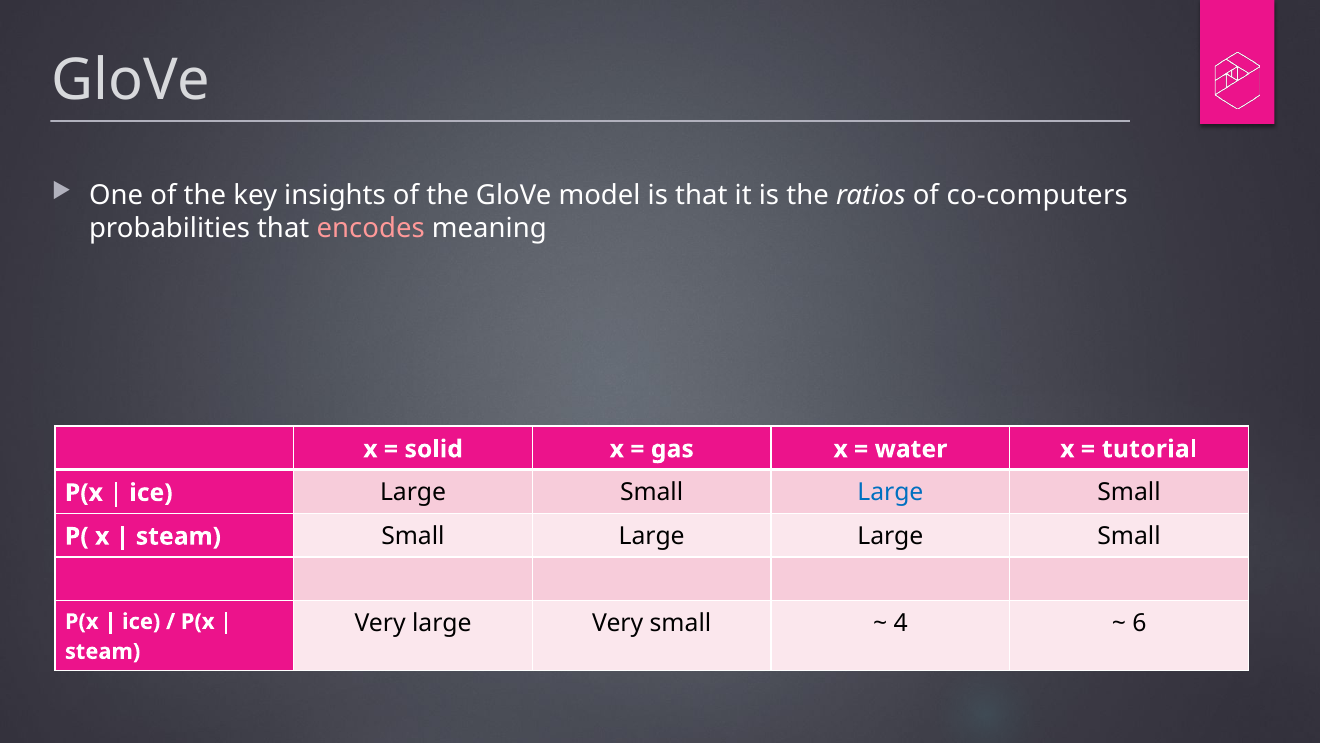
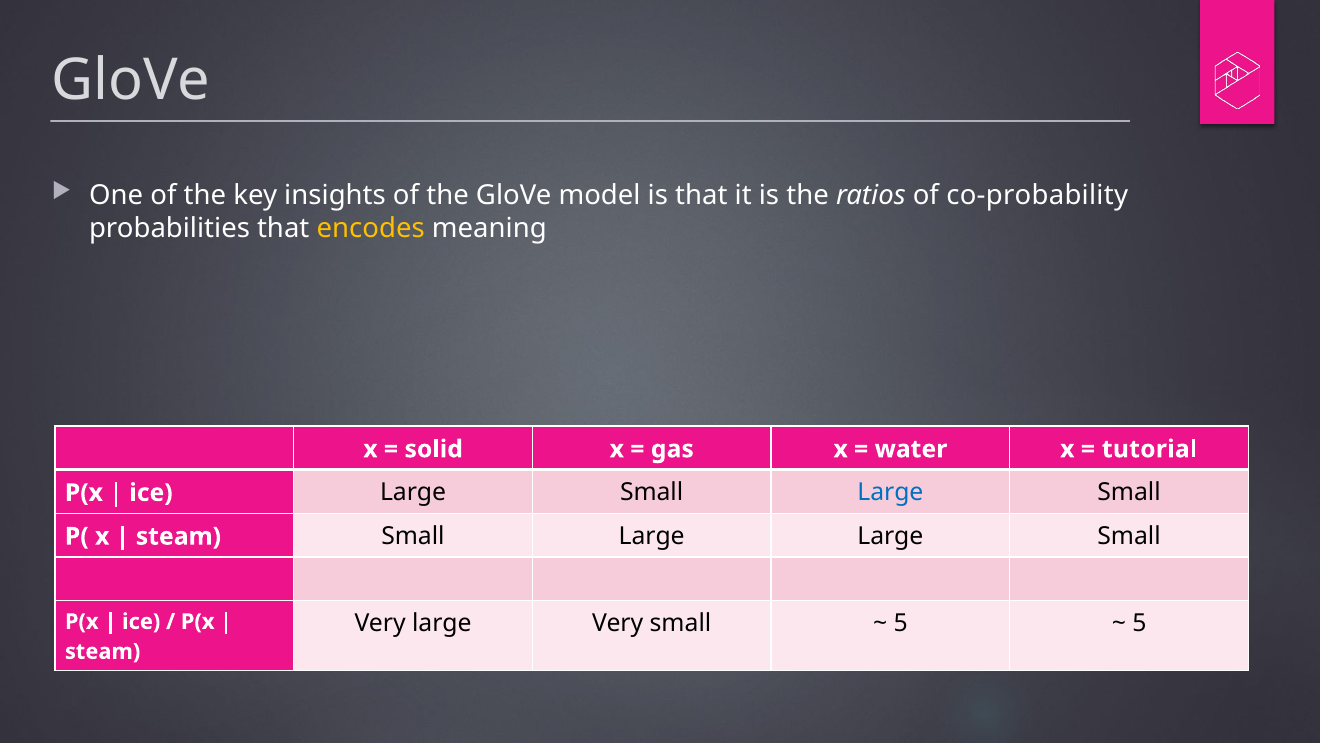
co-computers: co-computers -> co-probability
encodes colour: pink -> yellow
4 at (901, 623): 4 -> 5
6 at (1139, 623): 6 -> 5
